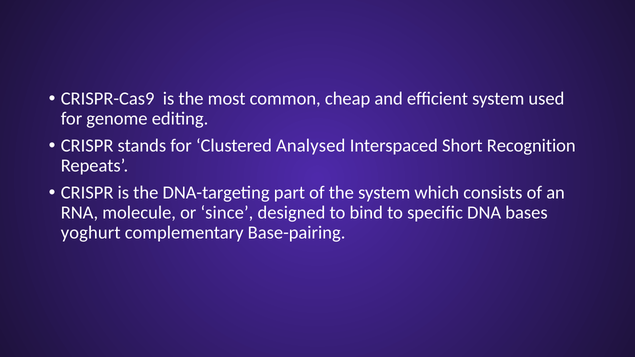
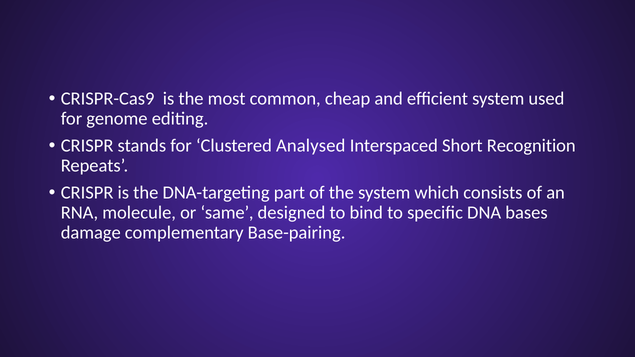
since: since -> same
yoghurt: yoghurt -> damage
